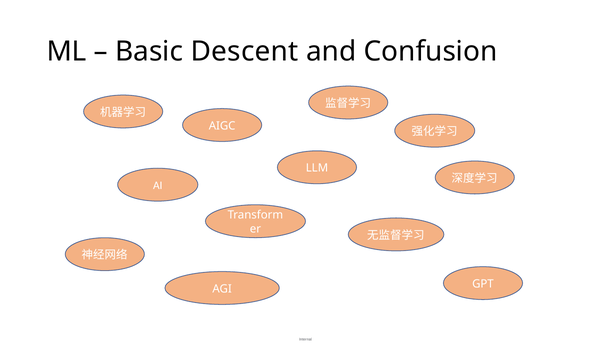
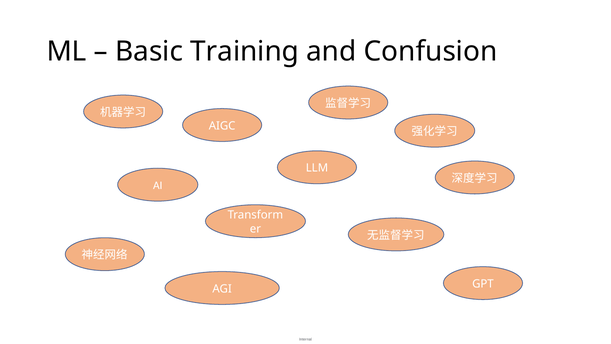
Descent: Descent -> Training
